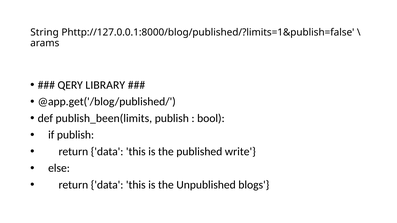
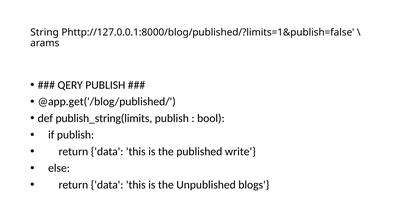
QERY LIBRARY: LIBRARY -> PUBLISH
publish_been(limits: publish_been(limits -> publish_string(limits
